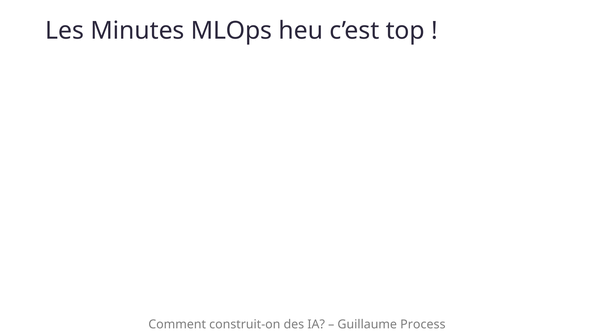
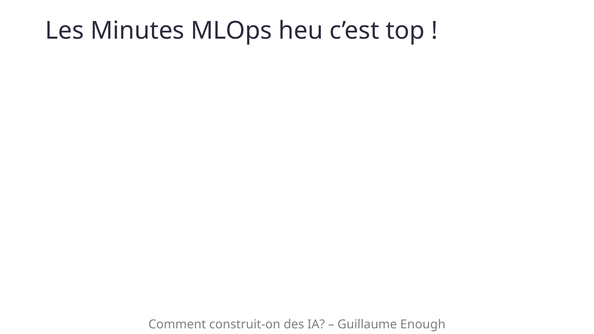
Process: Process -> Enough
